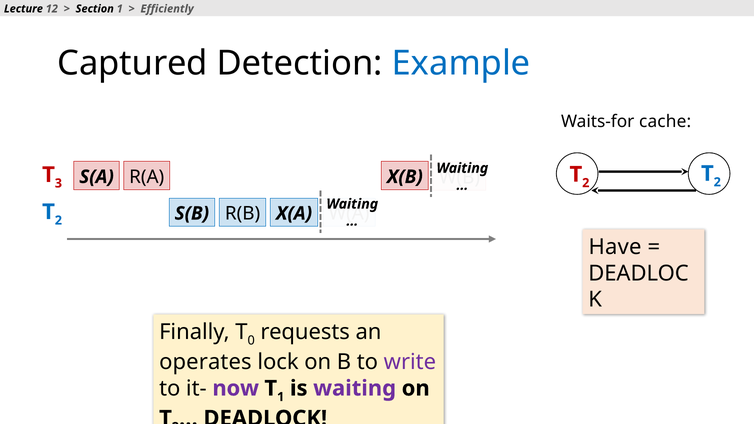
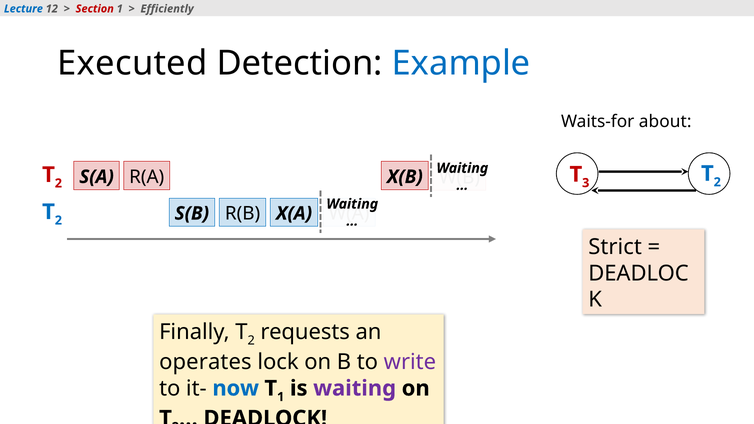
Lecture colour: black -> blue
Section colour: black -> red
Captured: Captured -> Executed
cache: cache -> about
2 at (586, 183): 2 -> 3
3 at (58, 183): 3 -> 2
Have: Have -> Strict
0 at (251, 341): 0 -> 2
now colour: purple -> blue
